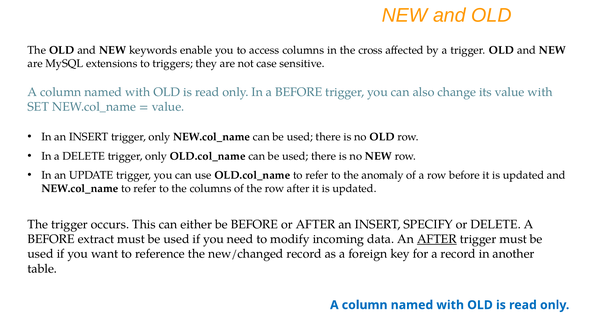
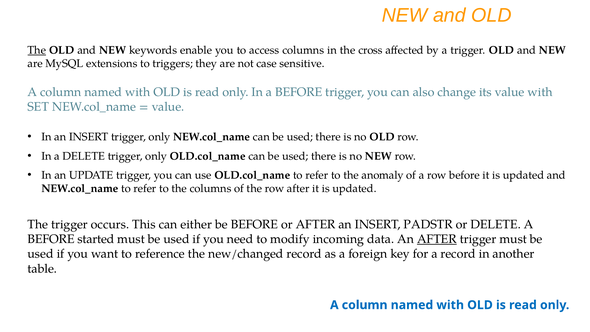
The at (37, 50) underline: none -> present
SPECIFY: SPECIFY -> PADSTR
extract: extract -> started
